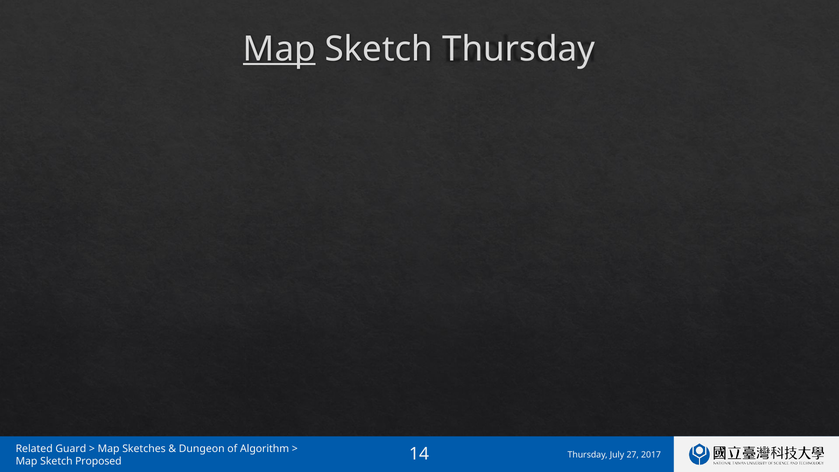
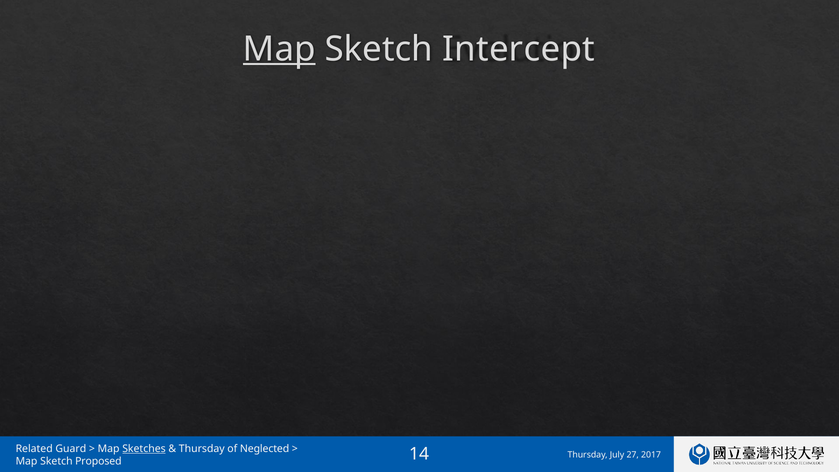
Sketch Thursday: Thursday -> Intercept
Sketches underline: none -> present
Dungeon at (202, 449): Dungeon -> Thursday
Algorithm: Algorithm -> Neglected
